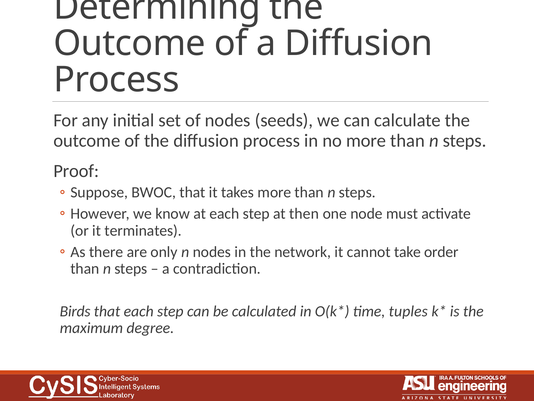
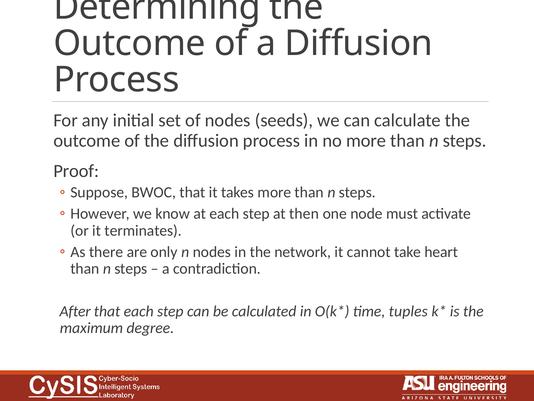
order: order -> heart
Birds: Birds -> After
